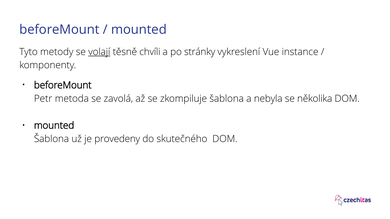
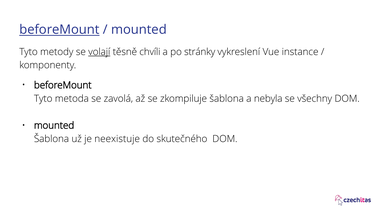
beforeMount at (59, 30) underline: none -> present
Petr at (43, 99): Petr -> Tyto
několika: několika -> všechny
provedeny: provedeny -> neexistuje
